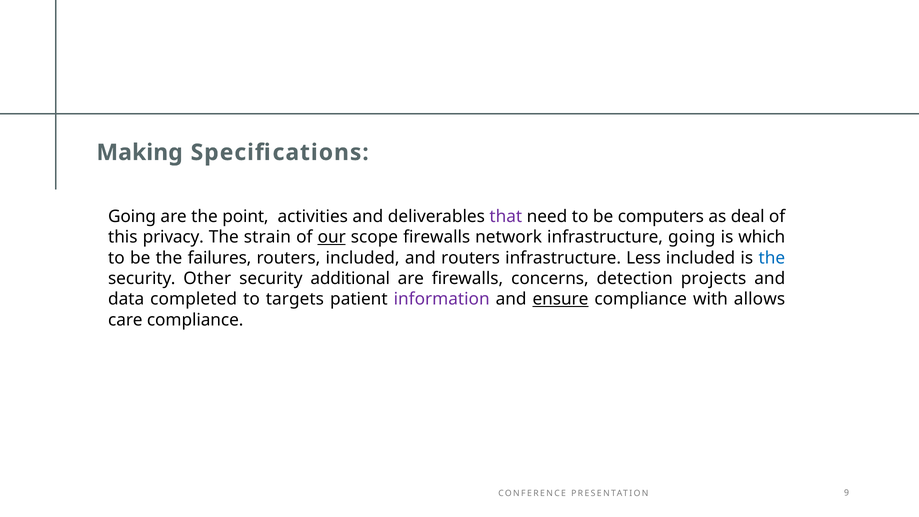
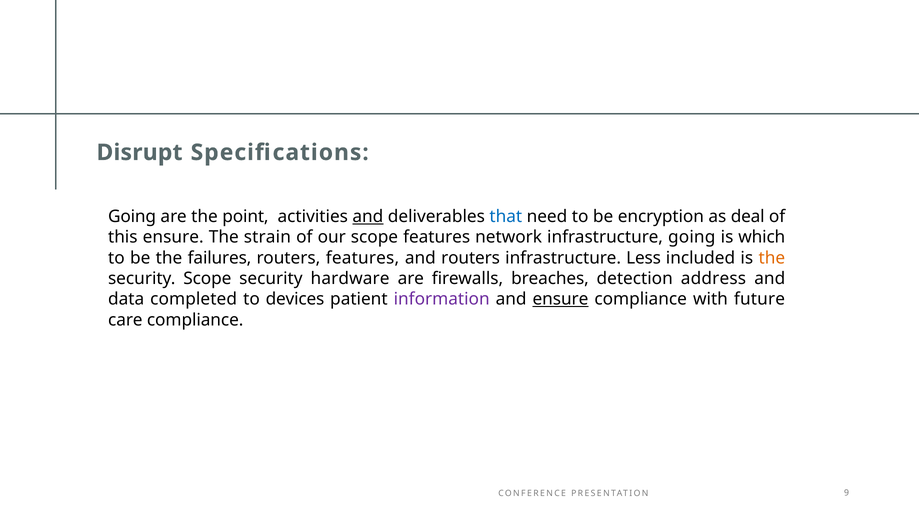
Making: Making -> Disrupt
and at (368, 216) underline: none -> present
that colour: purple -> blue
computers: computers -> encryption
this privacy: privacy -> ensure
our underline: present -> none
scope firewalls: firewalls -> features
routers included: included -> features
the at (772, 258) colour: blue -> orange
security Other: Other -> Scope
additional: additional -> hardware
concerns: concerns -> breaches
projects: projects -> address
targets: targets -> devices
allows: allows -> future
